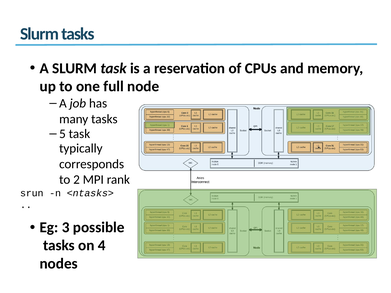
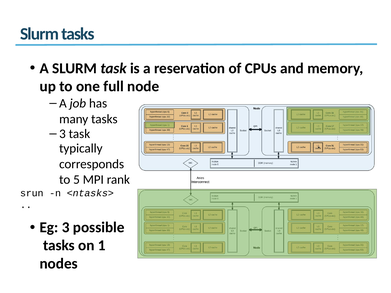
5 at (62, 134): 5 -> 3
2: 2 -> 5
4: 4 -> 1
